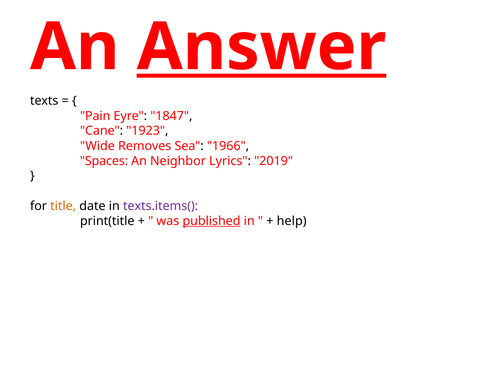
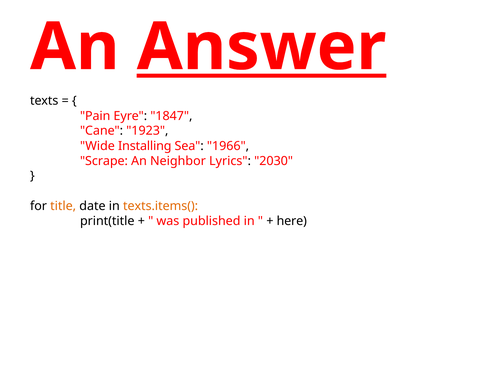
Removes: Removes -> Installing
Spaces: Spaces -> Scrape
2019: 2019 -> 2030
texts.items( colour: purple -> orange
published underline: present -> none
help: help -> here
